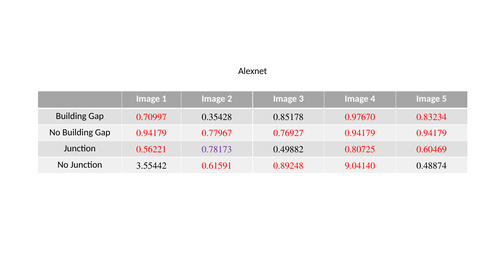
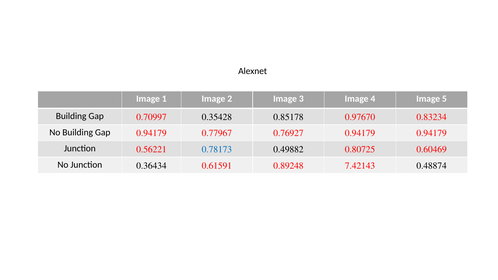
0.78173 colour: purple -> blue
3.55442: 3.55442 -> 0.36434
9.04140: 9.04140 -> 7.42143
